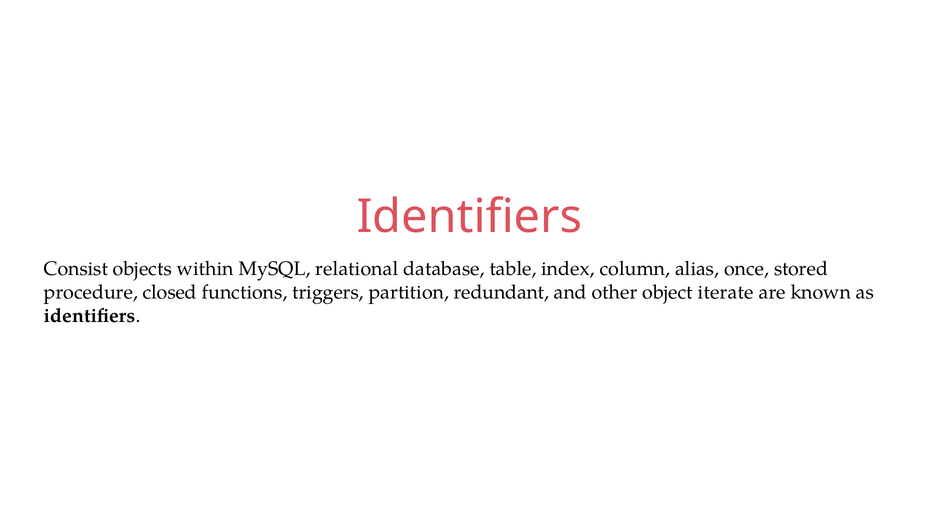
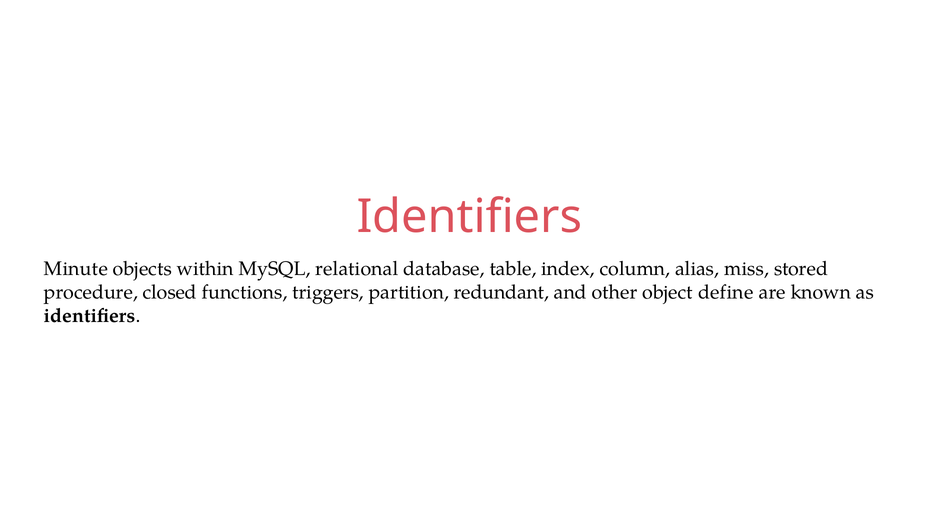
Consist: Consist -> Minute
once: once -> miss
iterate: iterate -> define
